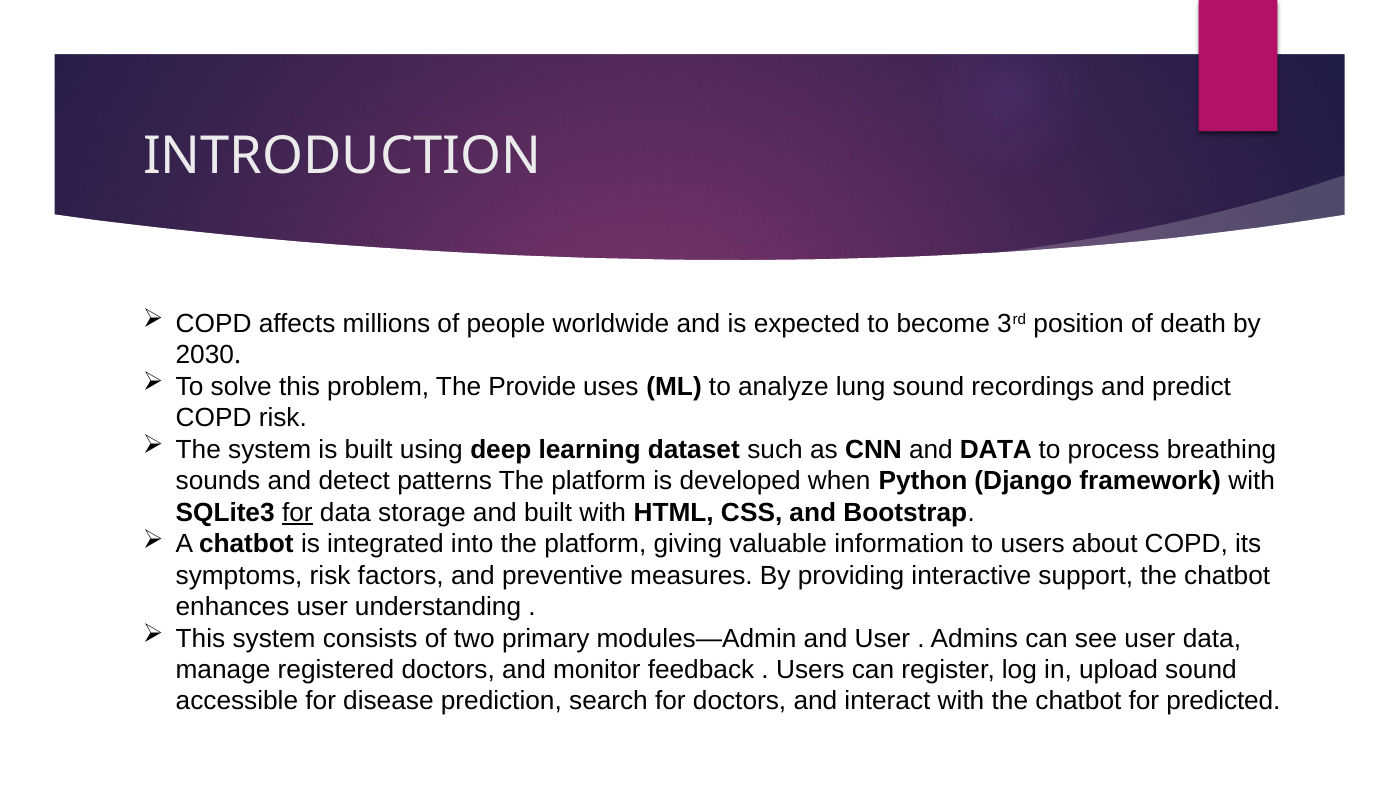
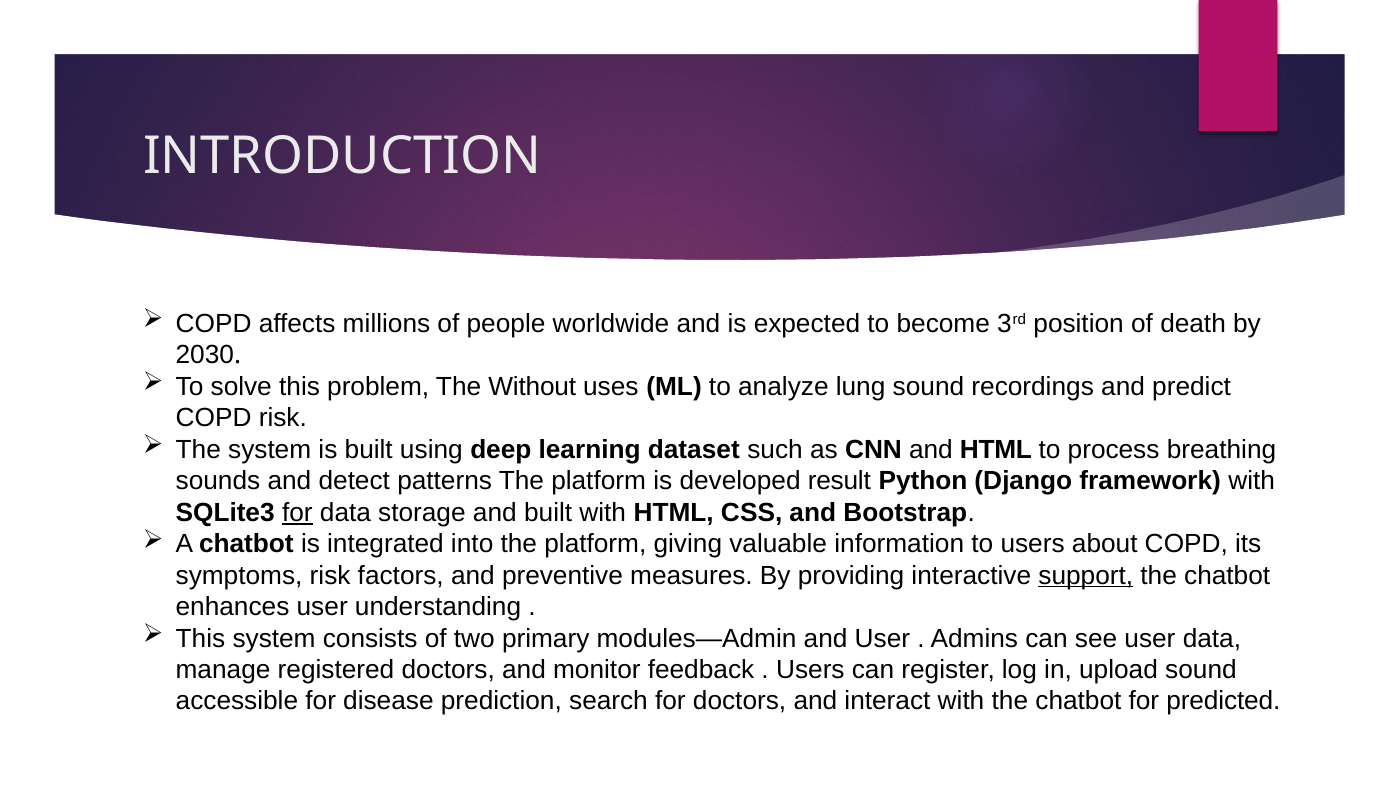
Provide: Provide -> Without
and DATA: DATA -> HTML
when: when -> result
support underline: none -> present
